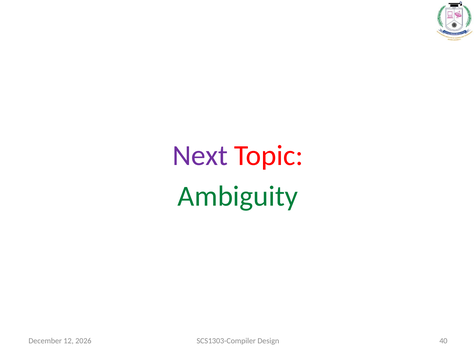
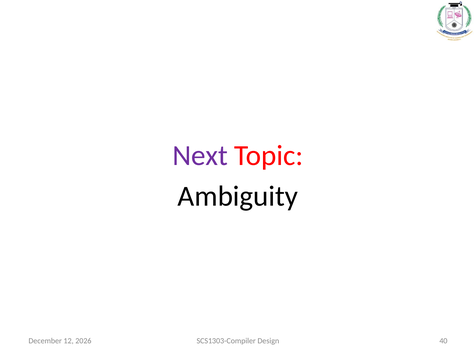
Ambiguity colour: green -> black
